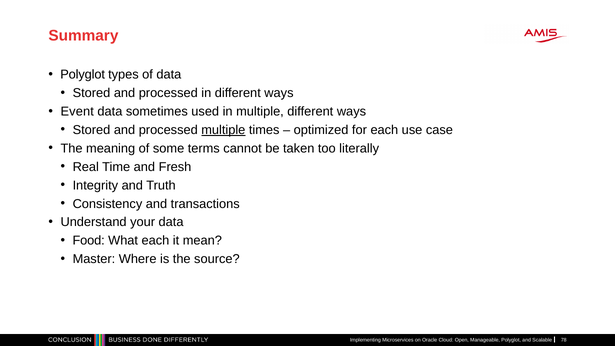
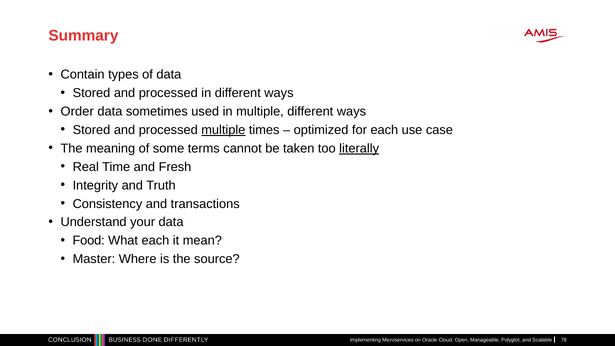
Polyglot at (83, 75): Polyglot -> Contain
Event: Event -> Order
literally underline: none -> present
